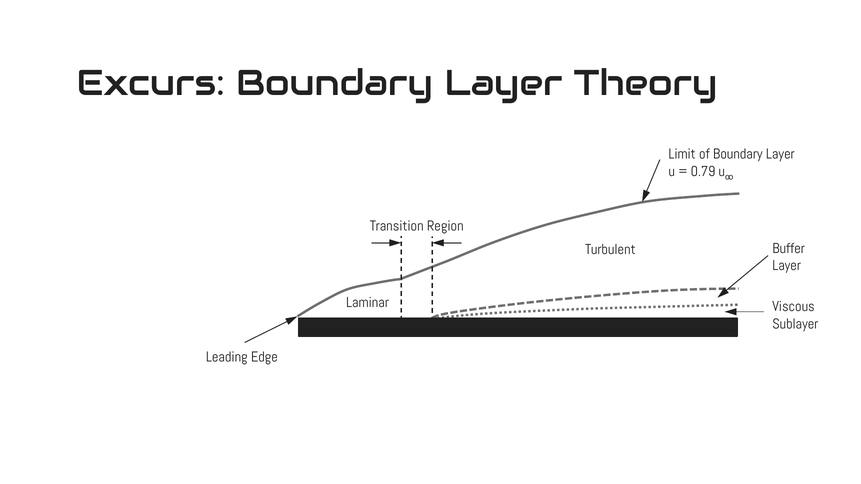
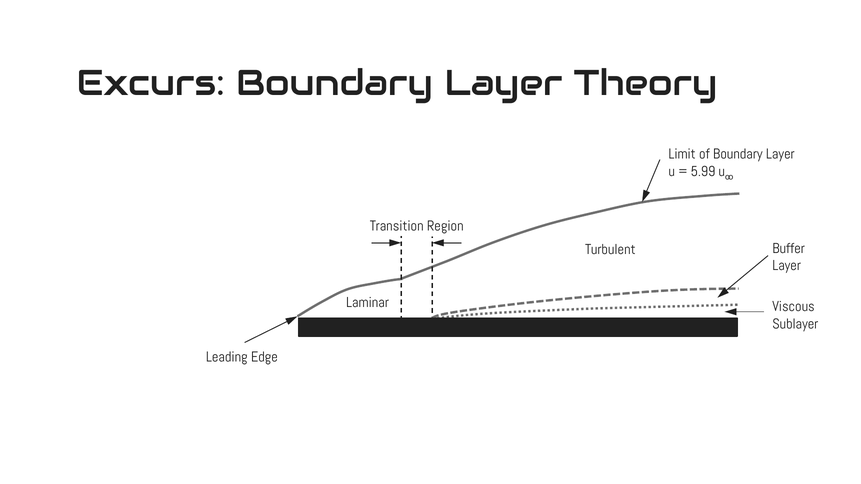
0.79: 0.79 -> 5.99
